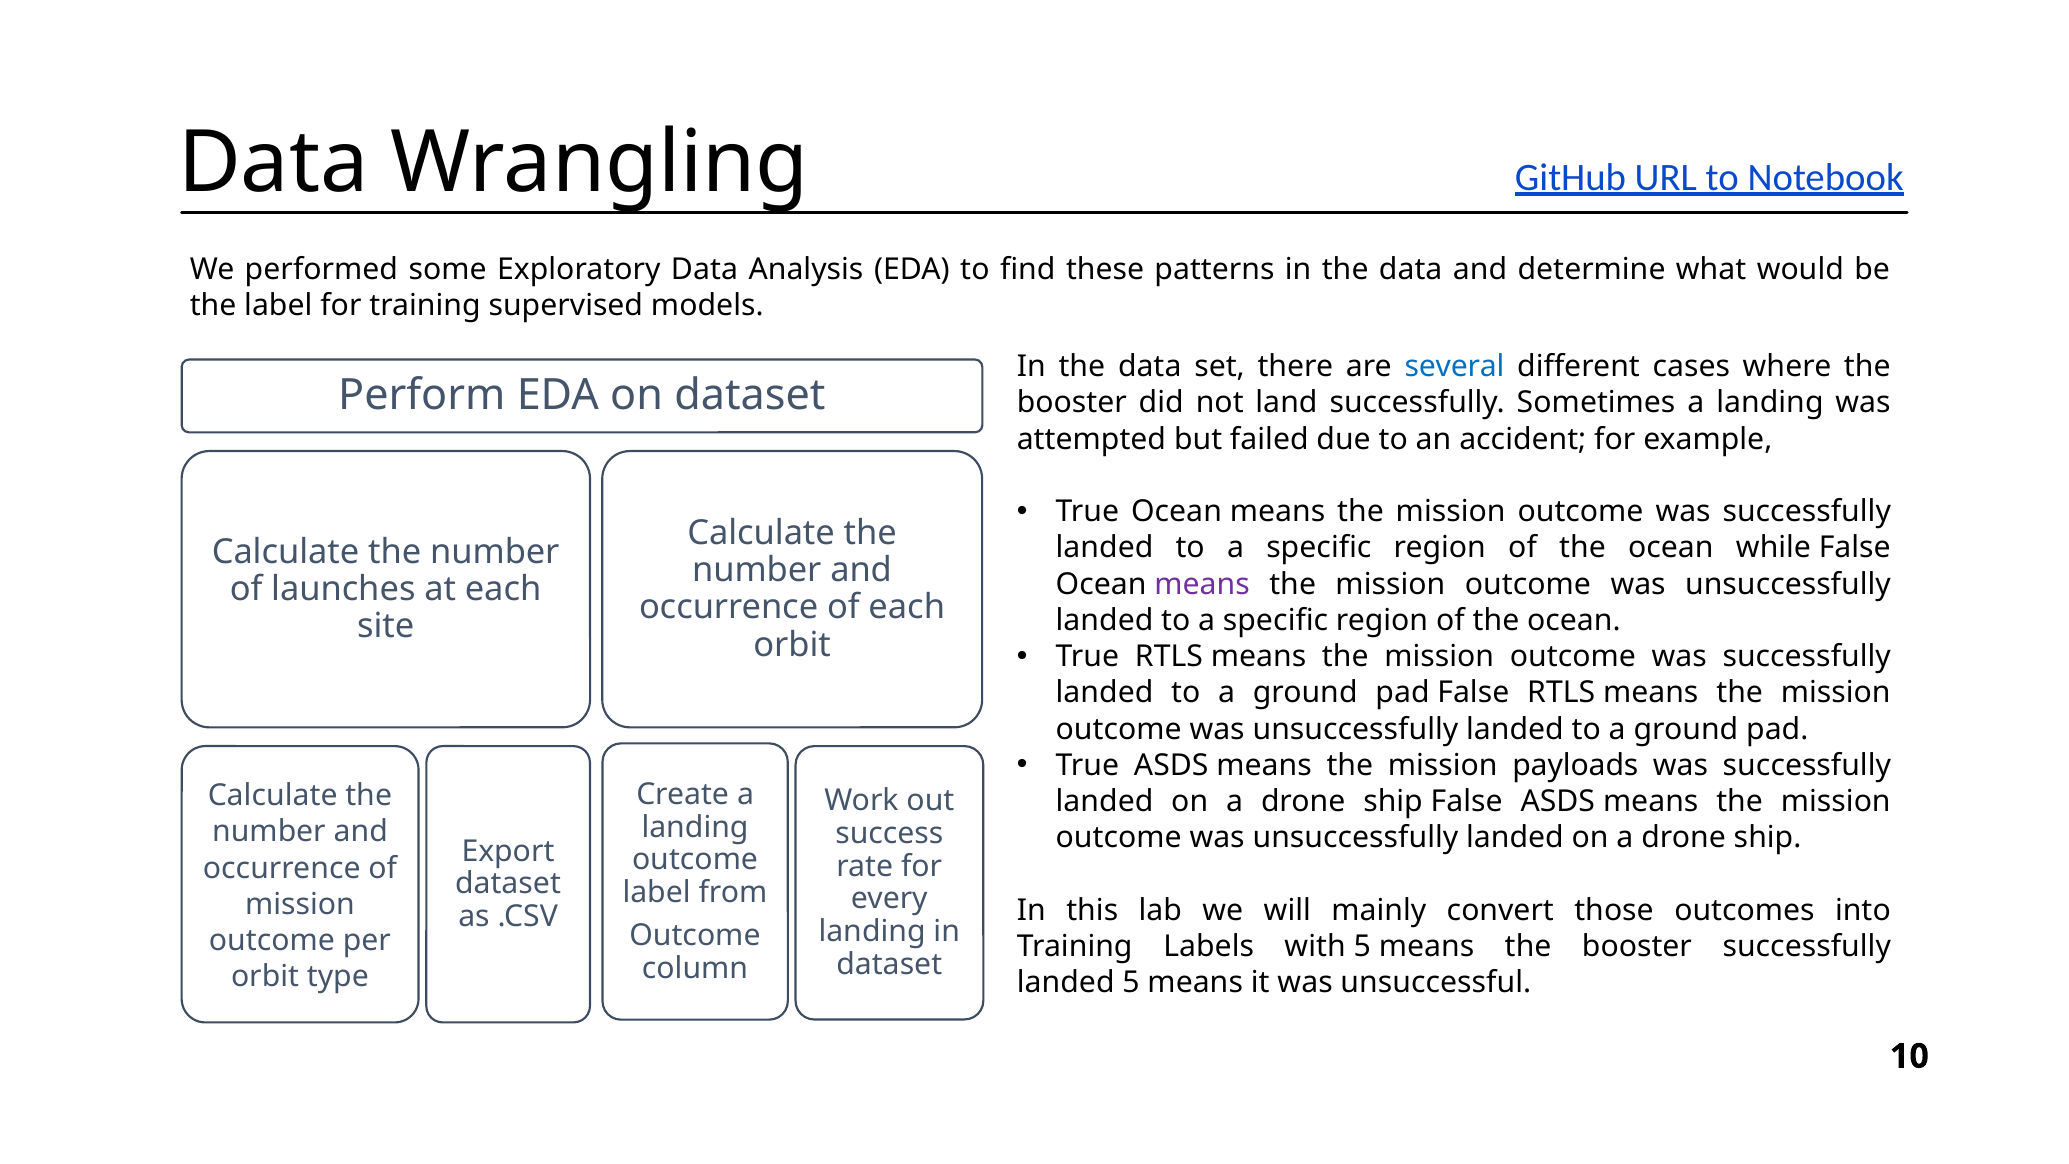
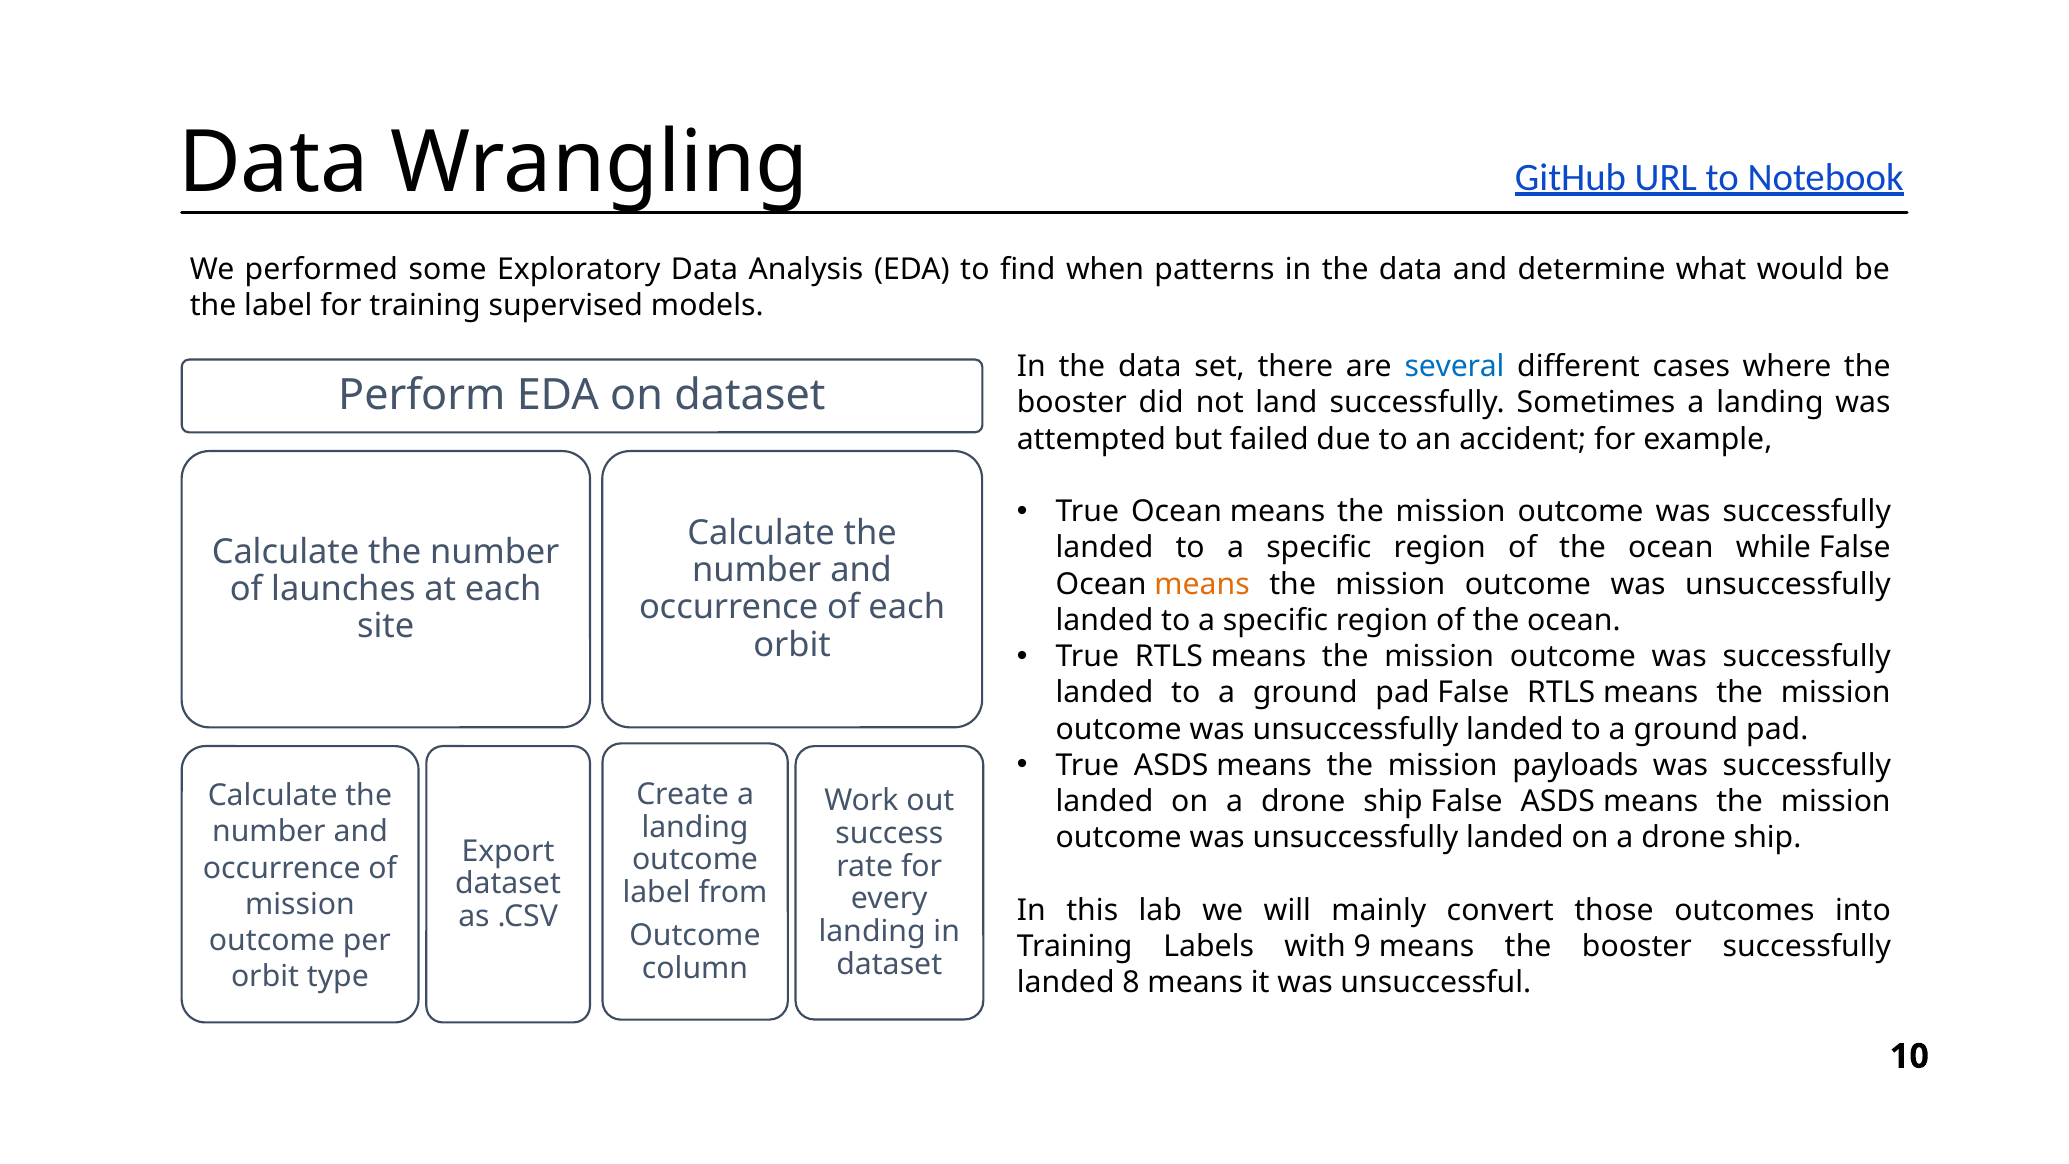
these: these -> when
means at (1202, 584) colour: purple -> orange
with 5: 5 -> 9
landed 5: 5 -> 8
